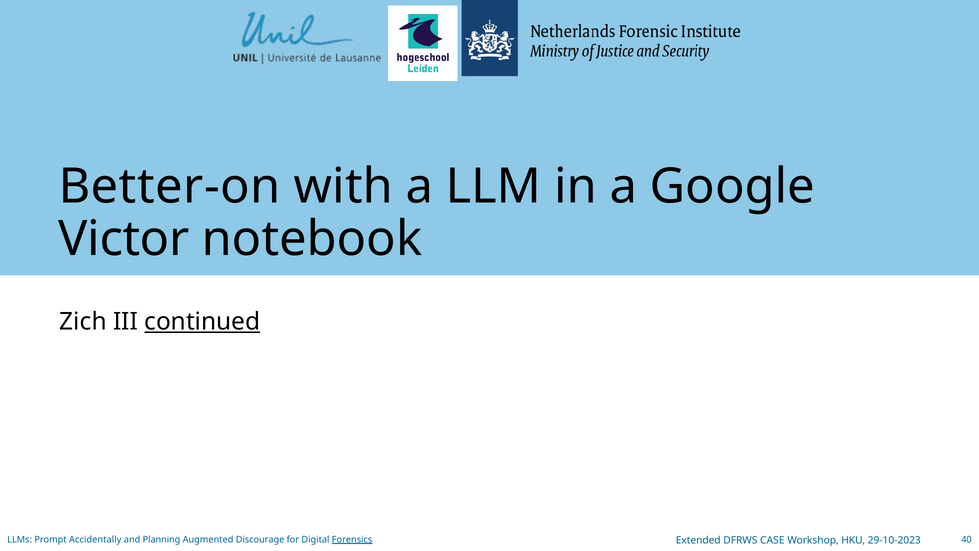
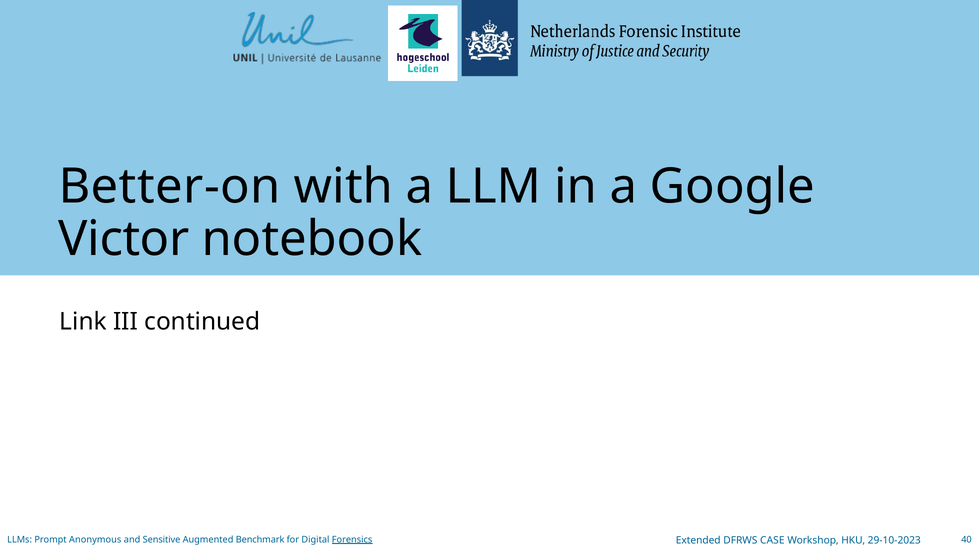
Zich: Zich -> Link
continued underline: present -> none
Accidentally: Accidentally -> Anonymous
Planning: Planning -> Sensitive
Discourage: Discourage -> Benchmark
